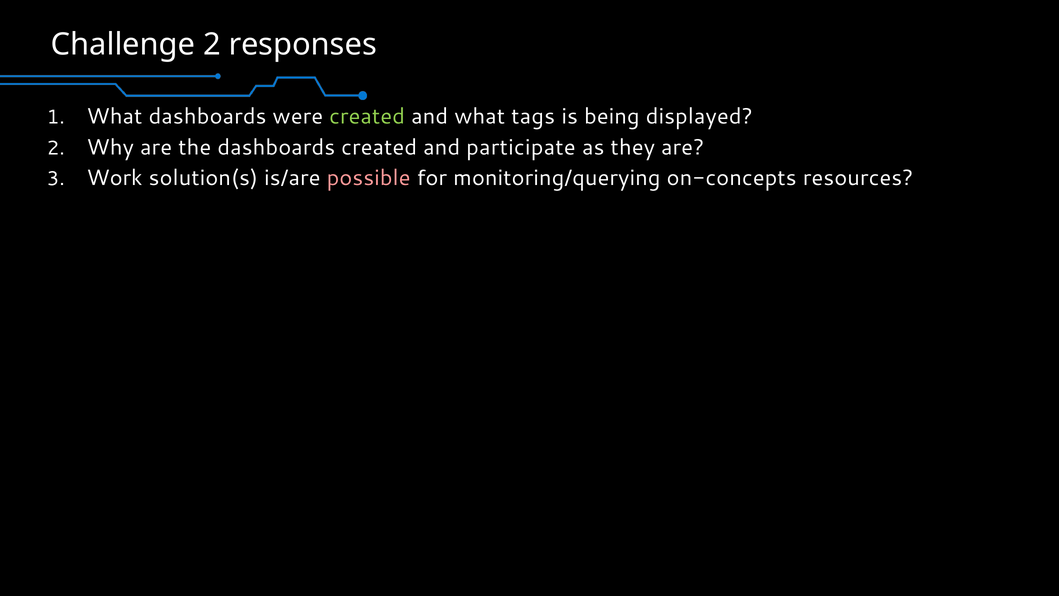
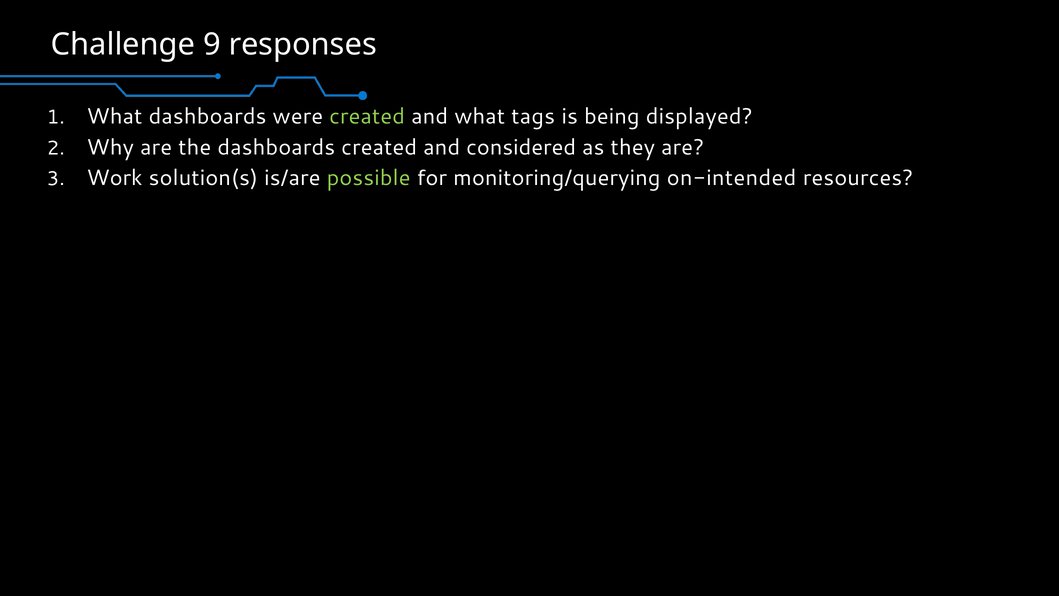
Challenge 2: 2 -> 9
participate: participate -> considered
possible colour: pink -> light green
on-concepts: on-concepts -> on-intended
